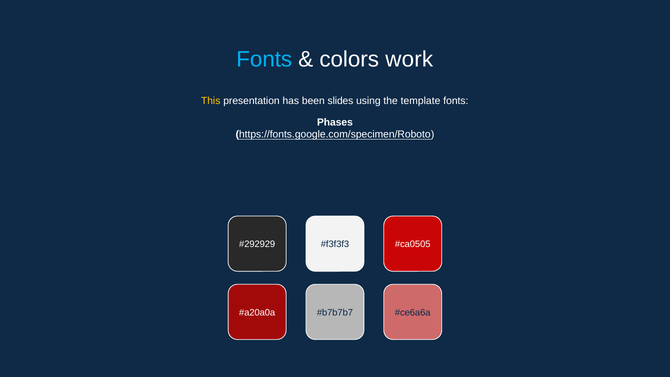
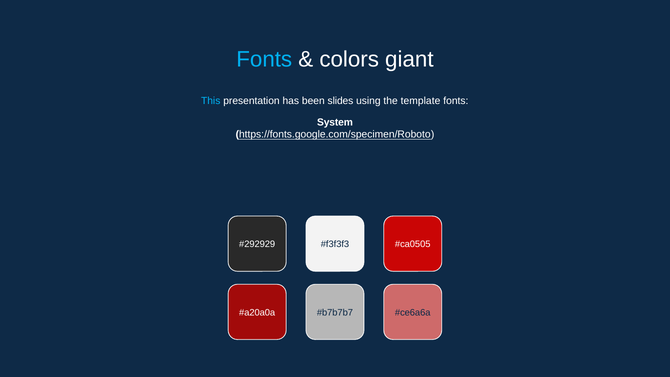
work: work -> giant
This colour: yellow -> light blue
Phases: Phases -> System
